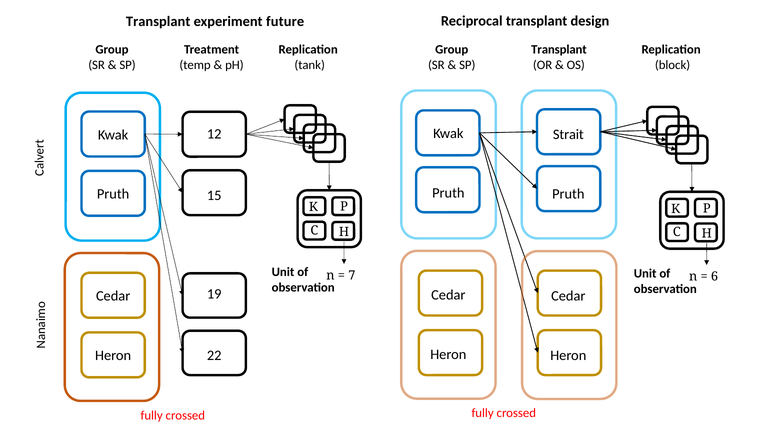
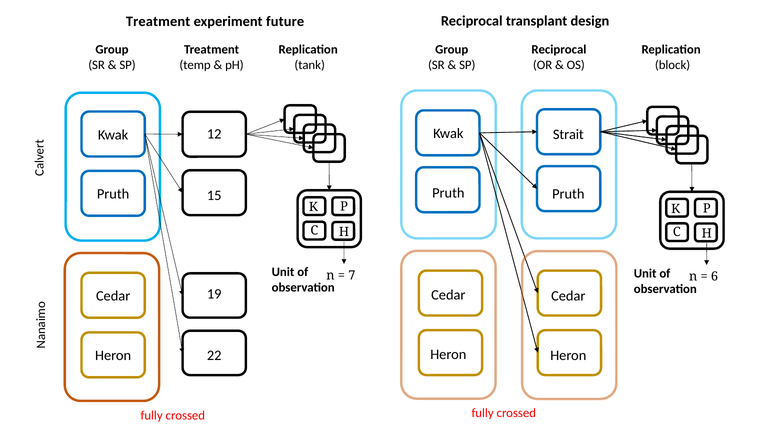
Transplant at (158, 21): Transplant -> Treatment
Transplant at (559, 50): Transplant -> Reciprocal
